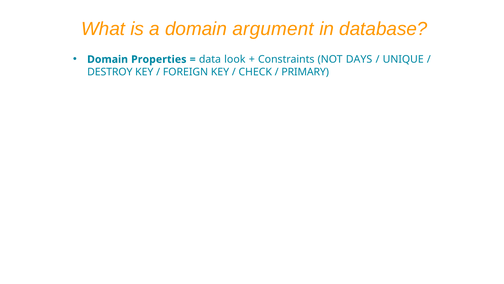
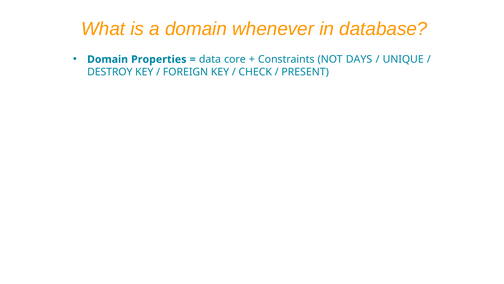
argument: argument -> whenever
look: look -> core
PRIMARY: PRIMARY -> PRESENT
